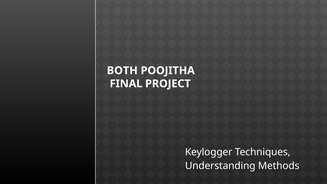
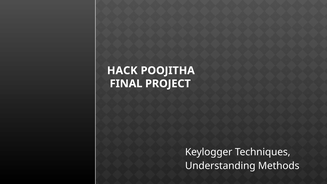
BOTH: BOTH -> HACK
